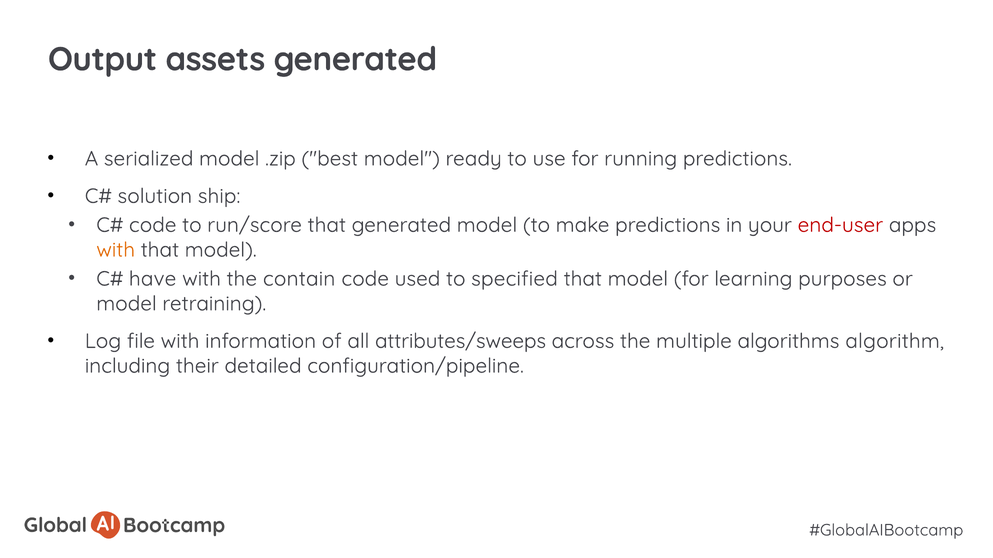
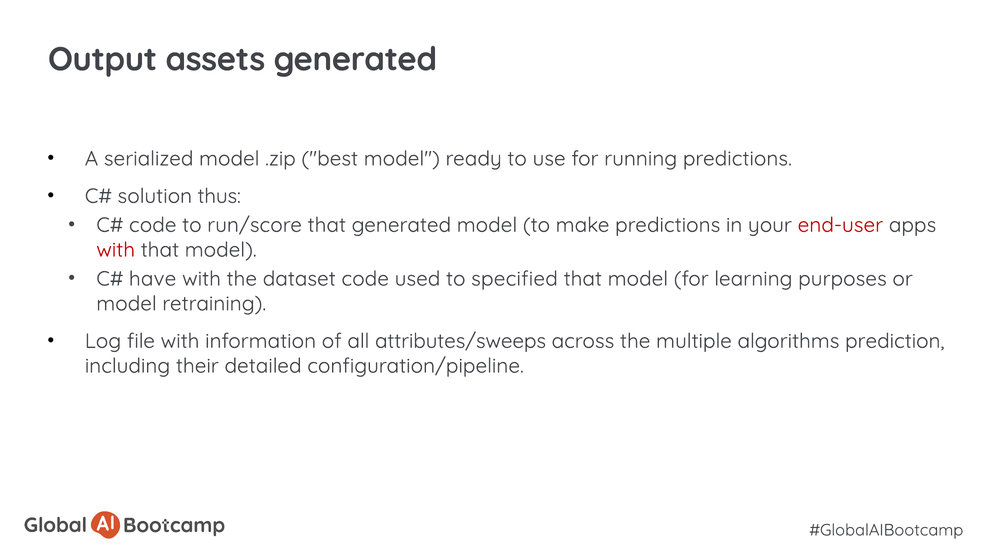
ship: ship -> thus
with at (116, 250) colour: orange -> red
contain: contain -> dataset
algorithm: algorithm -> prediction
